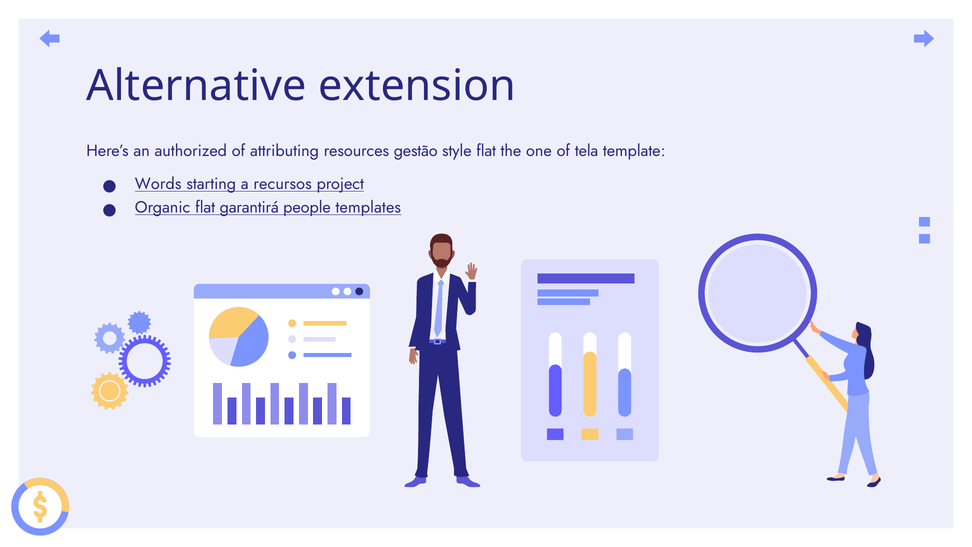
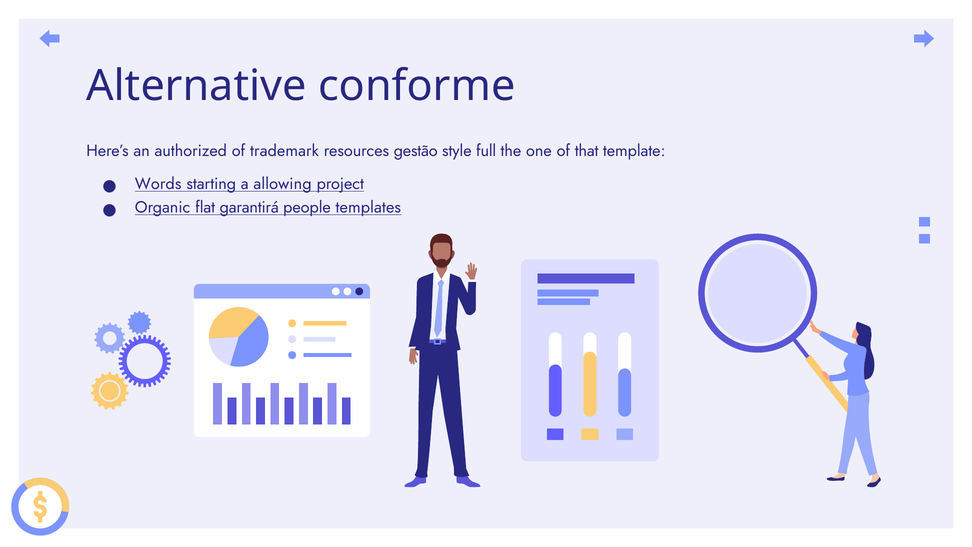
extension: extension -> conforme
attributing: attributing -> trademark
style flat: flat -> full
tela: tela -> that
recursos: recursos -> allowing
